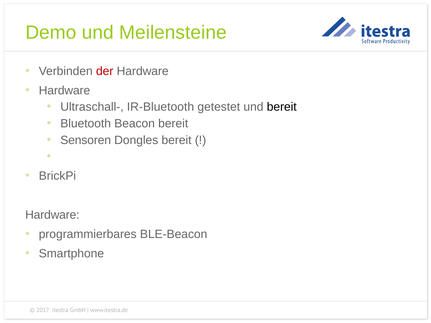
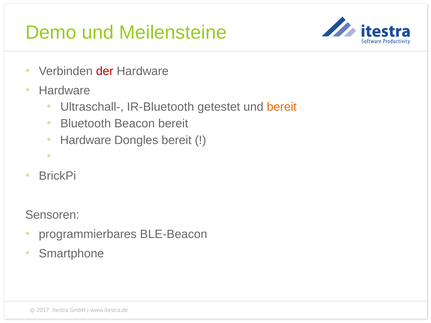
bereit at (282, 107) colour: black -> orange
Sensoren at (86, 140): Sensoren -> Hardware
Hardware at (52, 215): Hardware -> Sensoren
